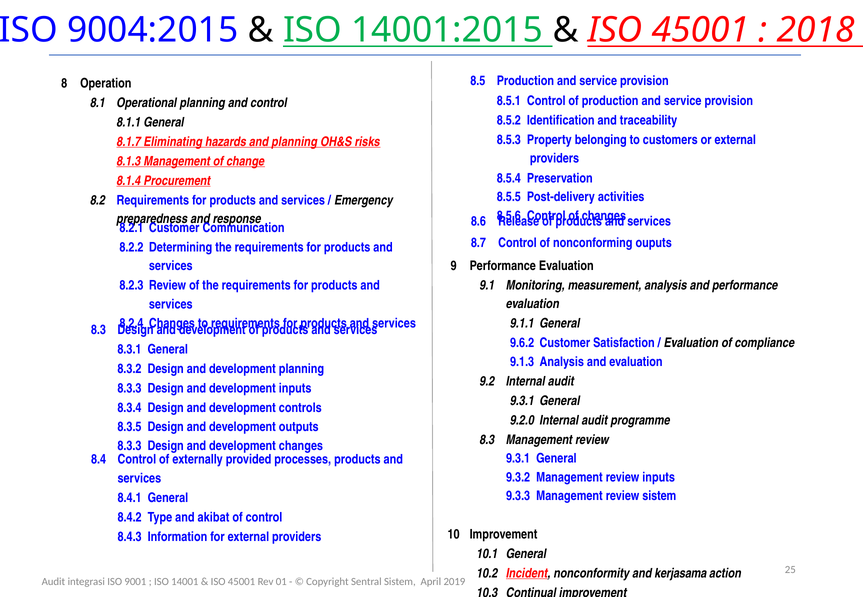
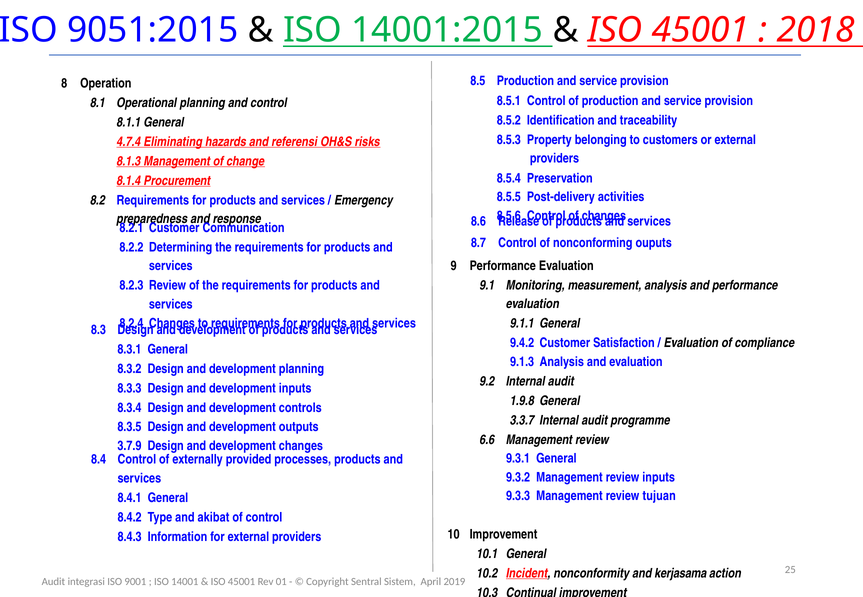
9004:2015: 9004:2015 -> 9051:2015
8.1.7: 8.1.7 -> 4.7.4
and planning: planning -> referensi
9.6.2: 9.6.2 -> 9.4.2
9.3.1 at (522, 401): 9.3.1 -> 1.9.8
9.2.0: 9.2.0 -> 3.3.7
8.3 at (487, 440): 8.3 -> 6.6
8.3.3 at (129, 446): 8.3.3 -> 3.7.9
review sistem: sistem -> tujuan
